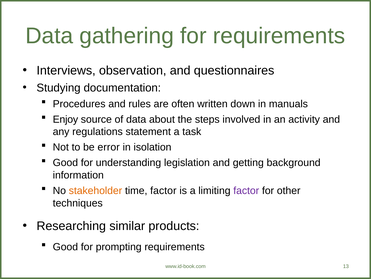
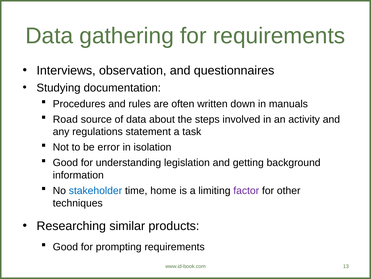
Enjoy: Enjoy -> Road
stakeholder colour: orange -> blue
time factor: factor -> home
